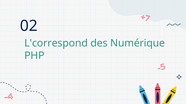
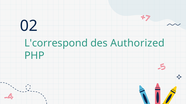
Numérique: Numérique -> Authorized
